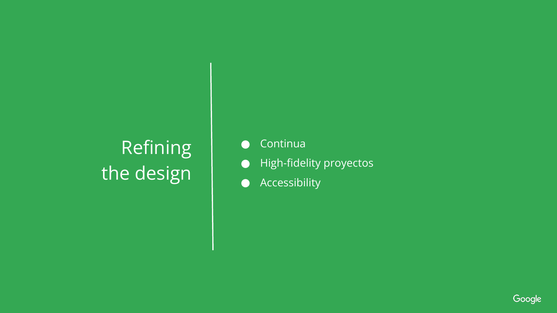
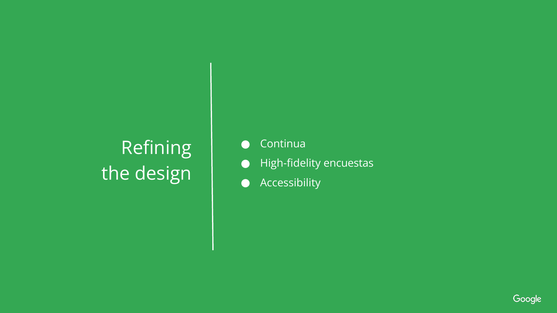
proyectos: proyectos -> encuestas
